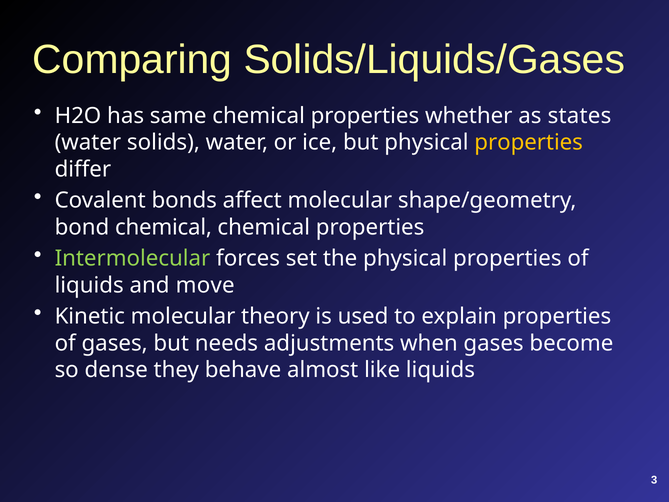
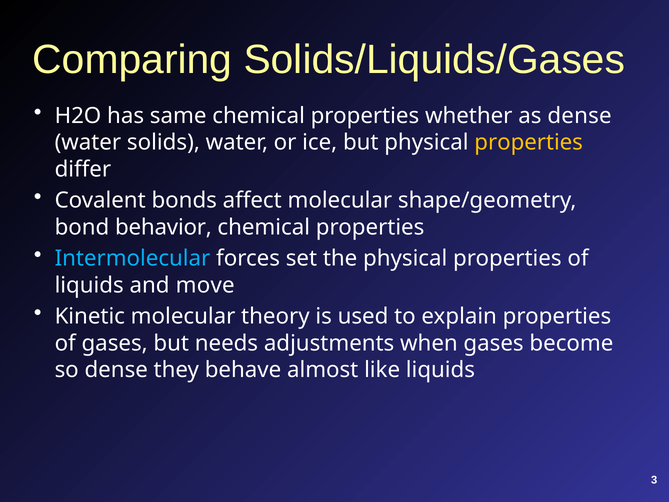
as states: states -> dense
bond chemical: chemical -> behavior
Intermolecular colour: light green -> light blue
